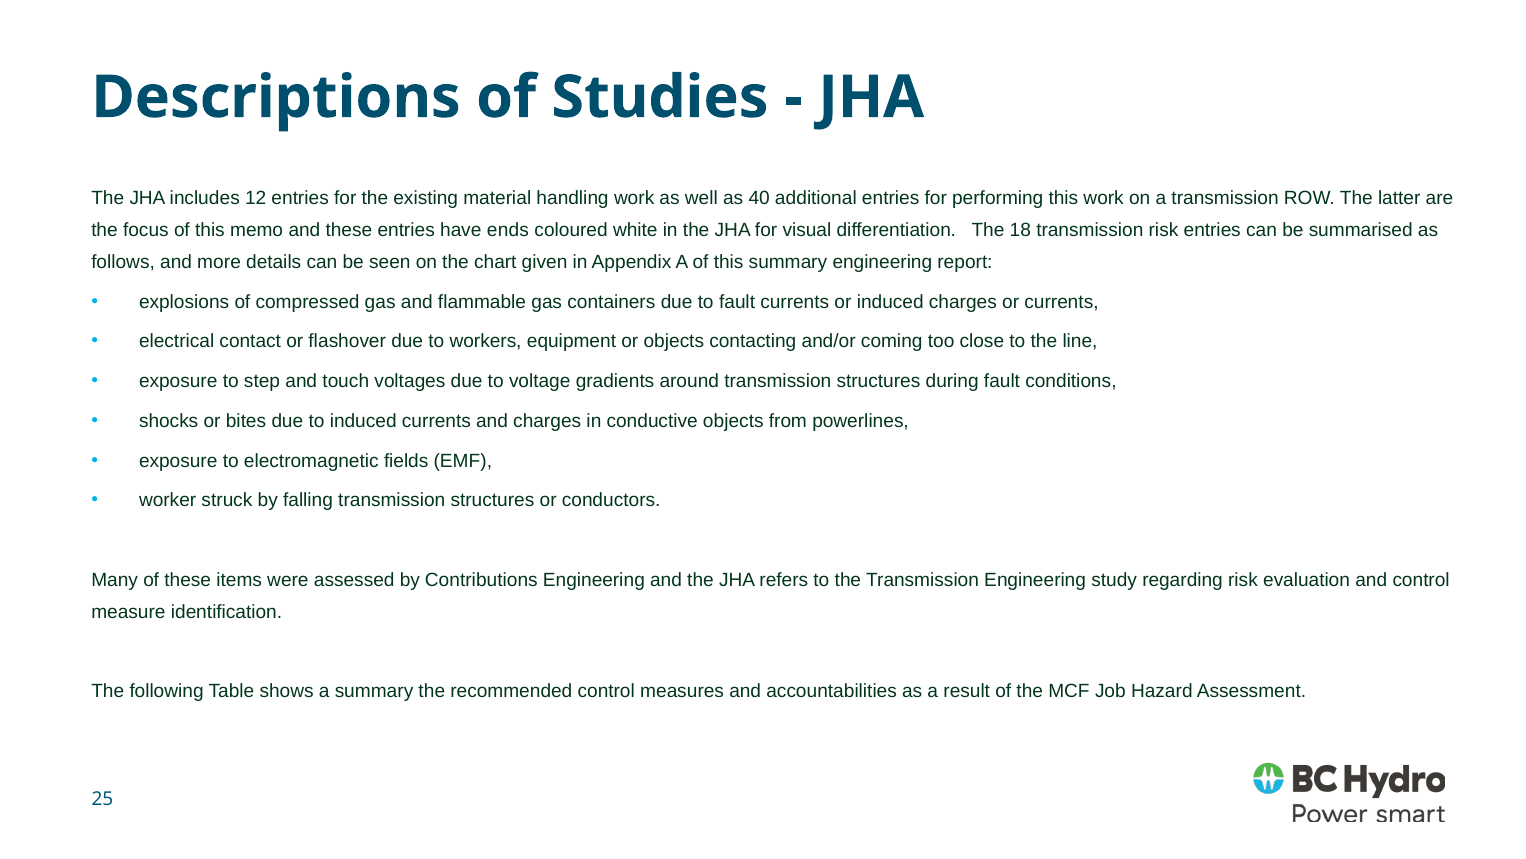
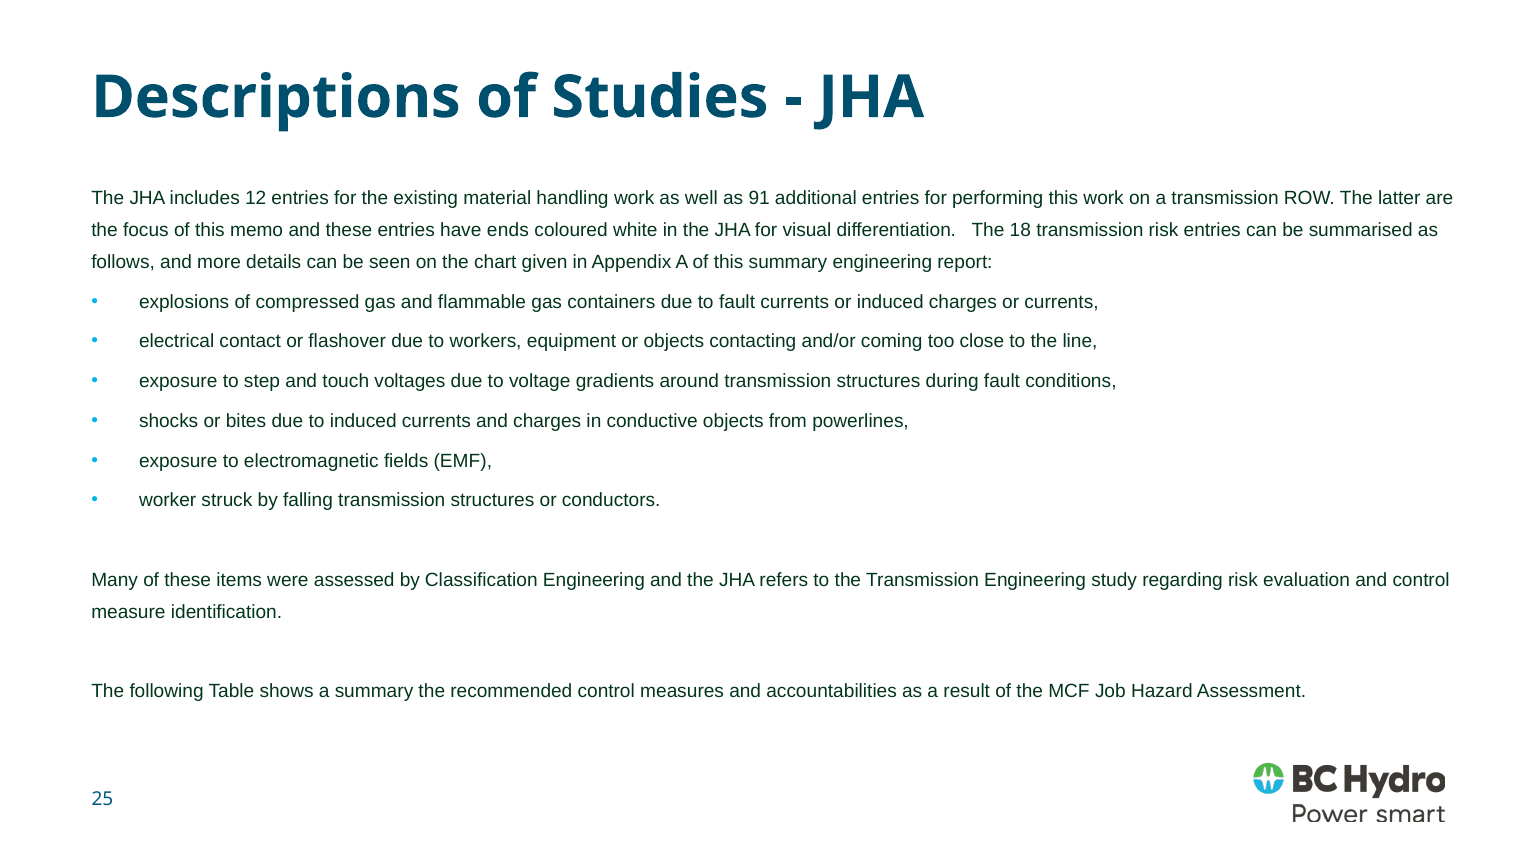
40: 40 -> 91
Contributions: Contributions -> Classification
